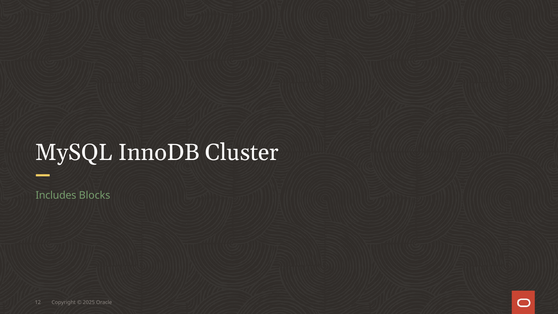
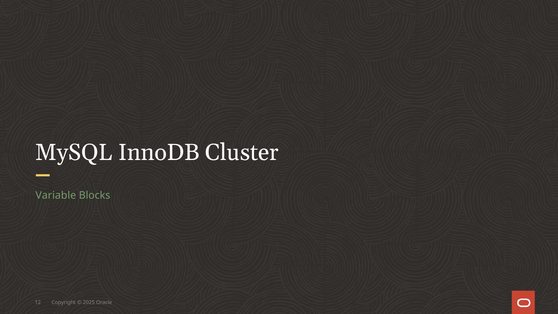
Includes: Includes -> Variable
